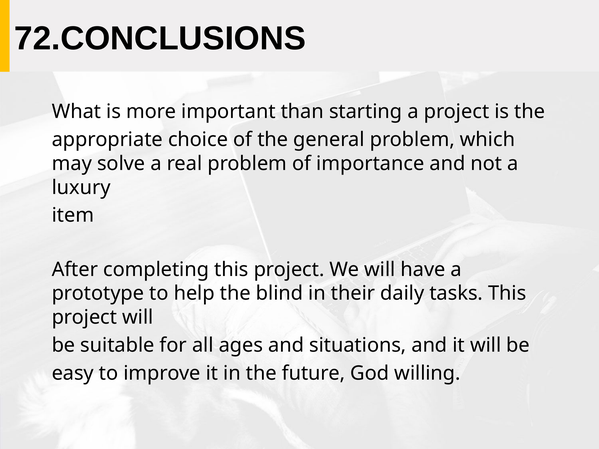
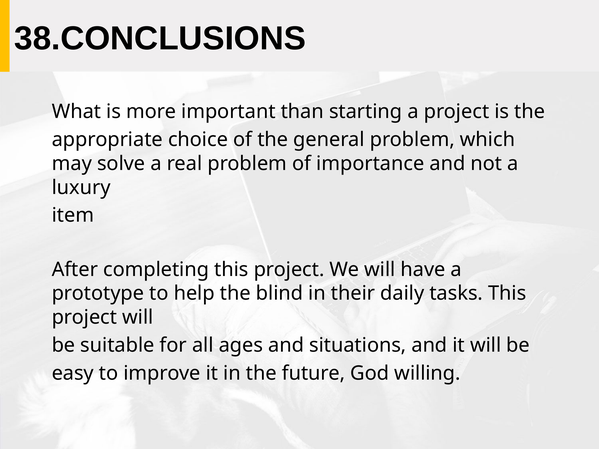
72.CONCLUSIONS: 72.CONCLUSIONS -> 38.CONCLUSIONS
